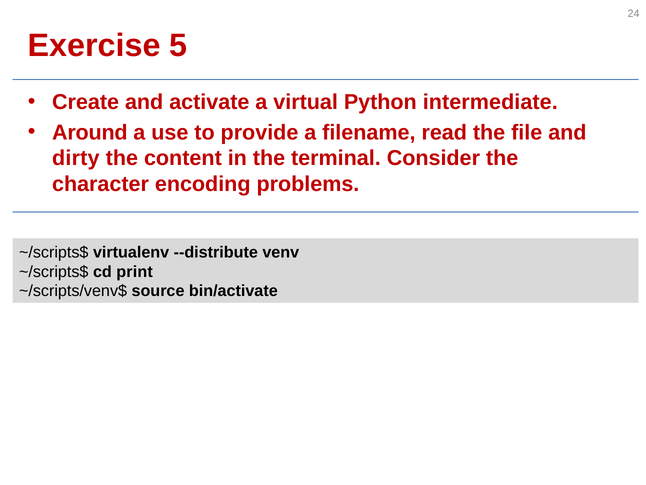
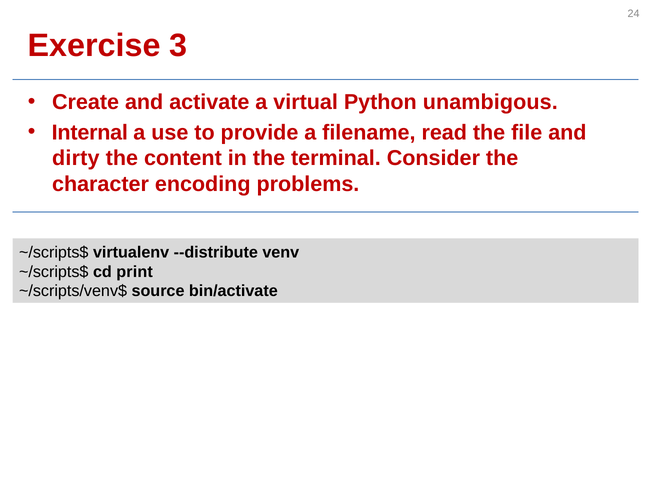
5: 5 -> 3
intermediate: intermediate -> unambigous
Around: Around -> Internal
